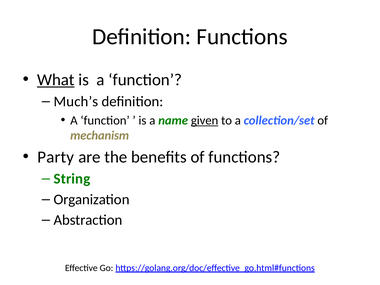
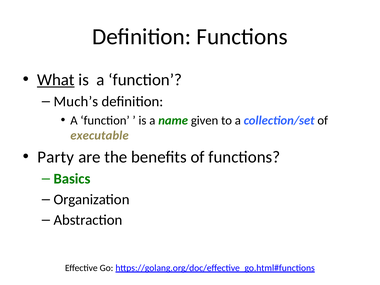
given underline: present -> none
mechanism: mechanism -> executable
String: String -> Basics
